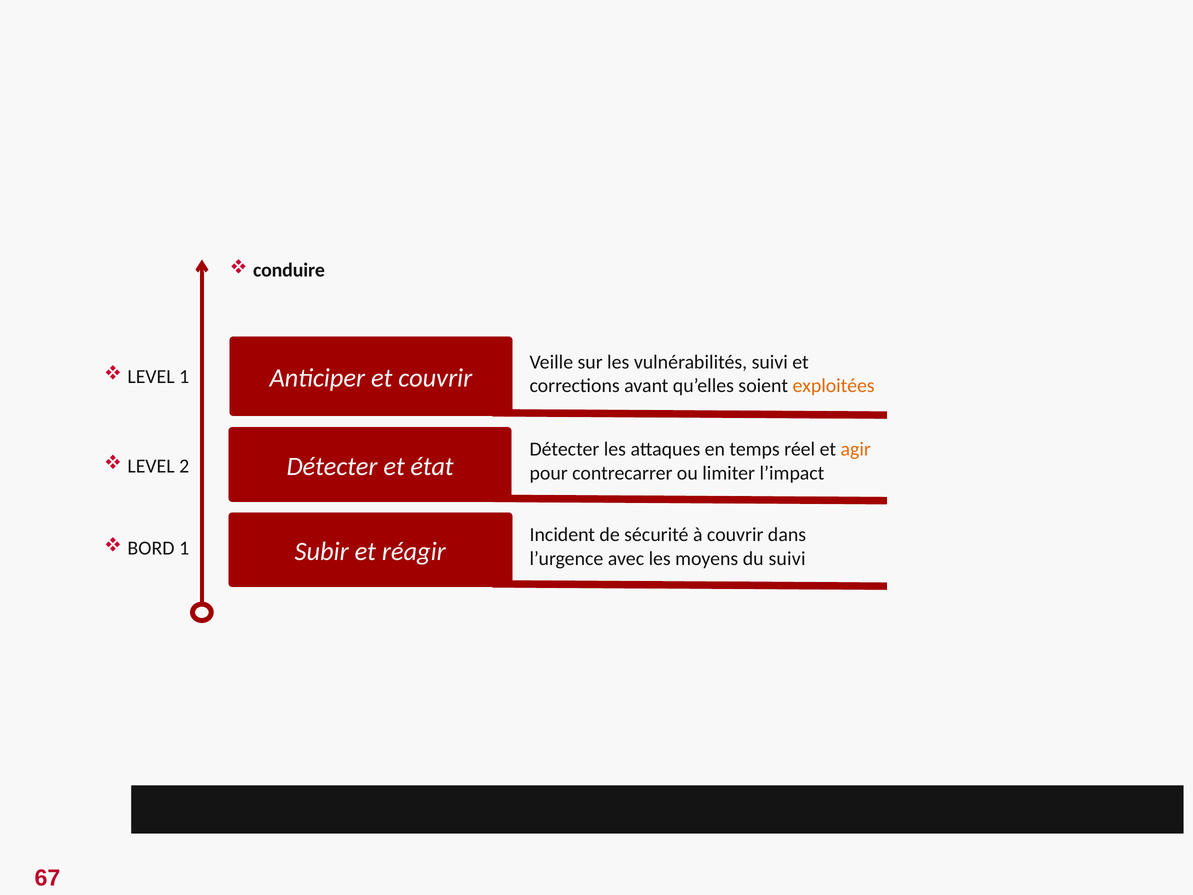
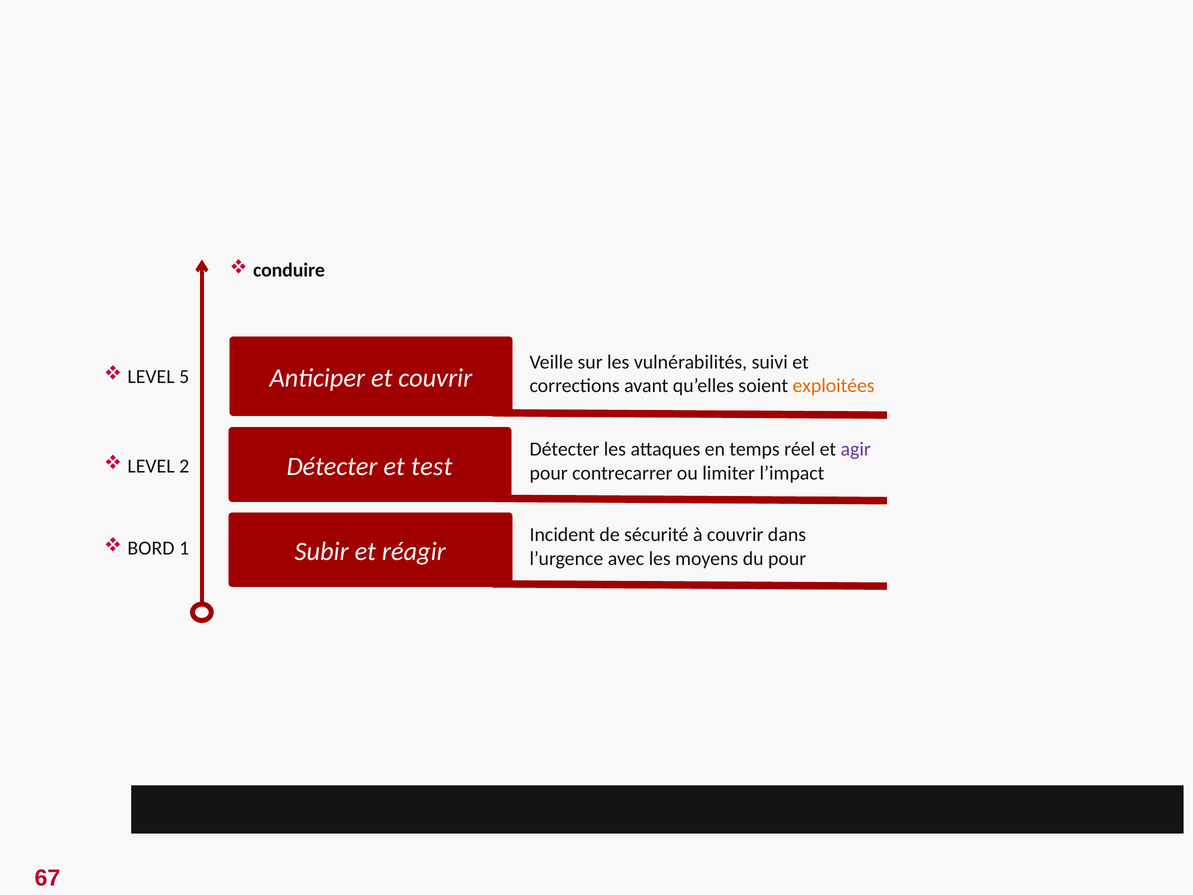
LEVEL 1: 1 -> 5
agir colour: orange -> purple
état: état -> test
du suivi: suivi -> pour
